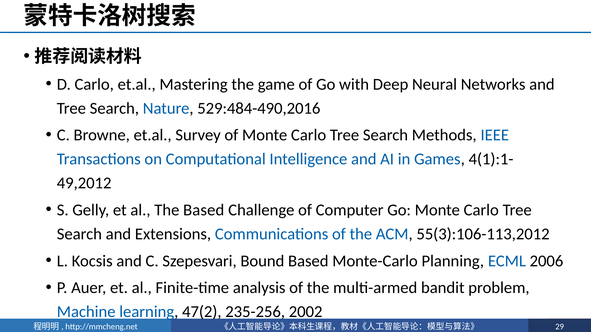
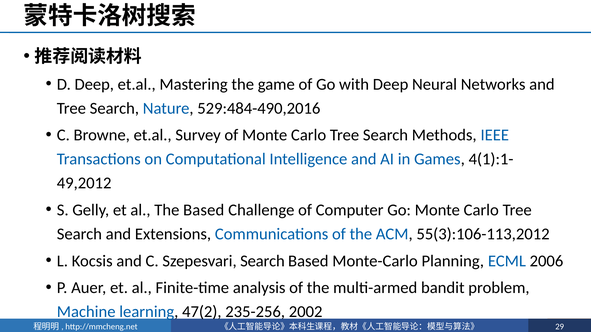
D Carlo: Carlo -> Deep
Szepesvari Bound: Bound -> Search
